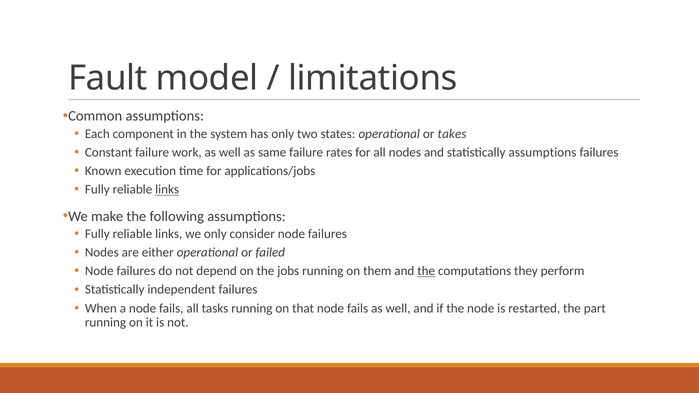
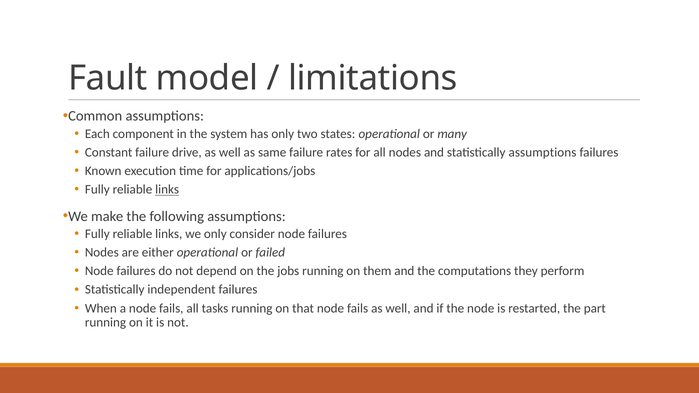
takes: takes -> many
work: work -> drive
the at (426, 271) underline: present -> none
